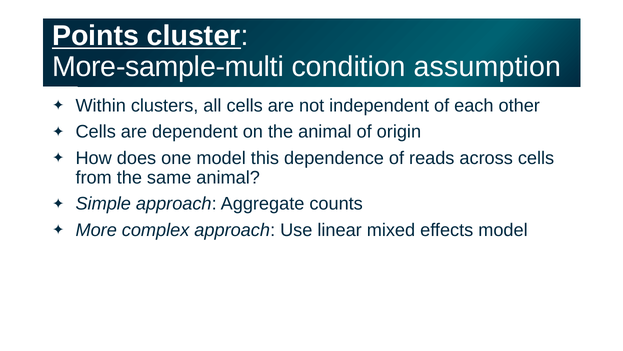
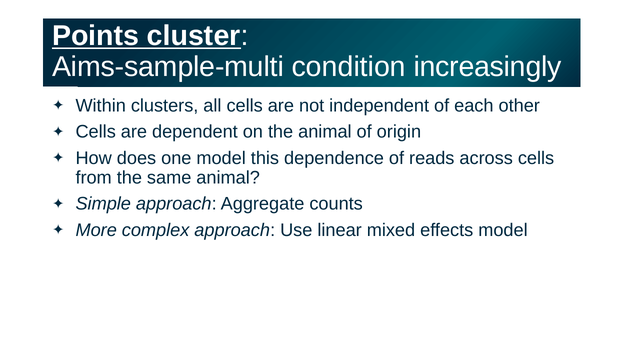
More-sample-multi: More-sample-multi -> Aims-sample-multi
assumption: assumption -> increasingly
